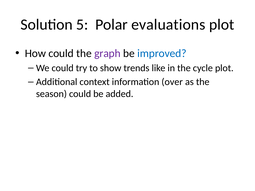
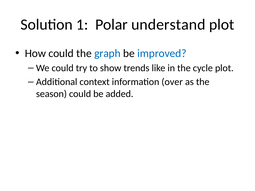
5: 5 -> 1
evaluations: evaluations -> understand
graph colour: purple -> blue
